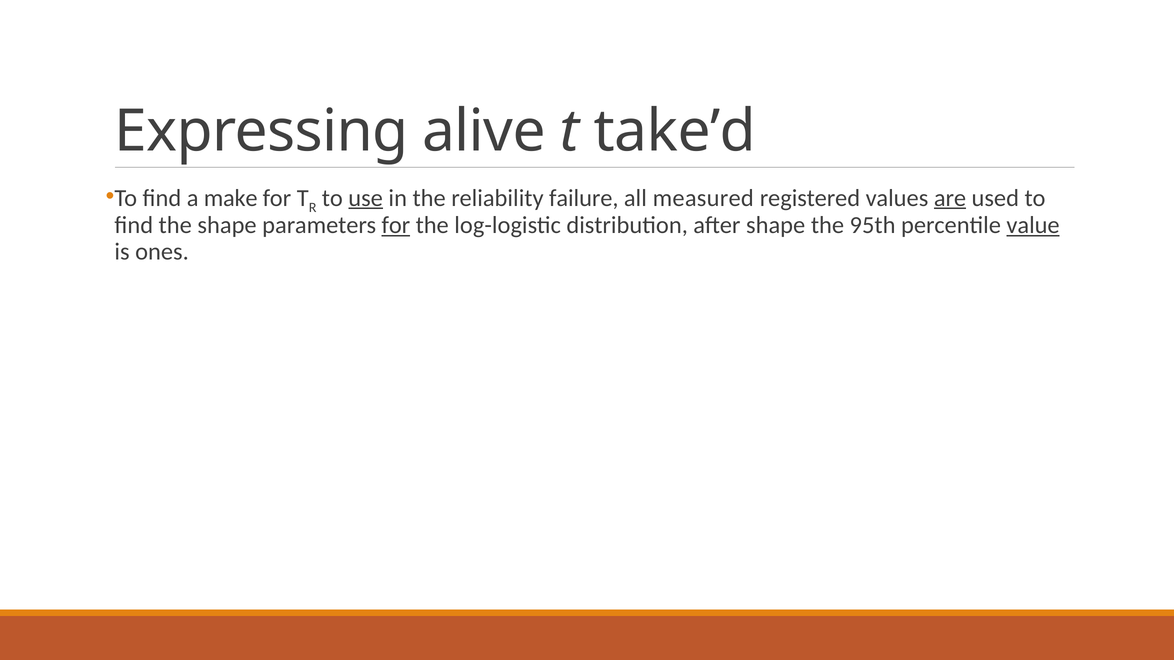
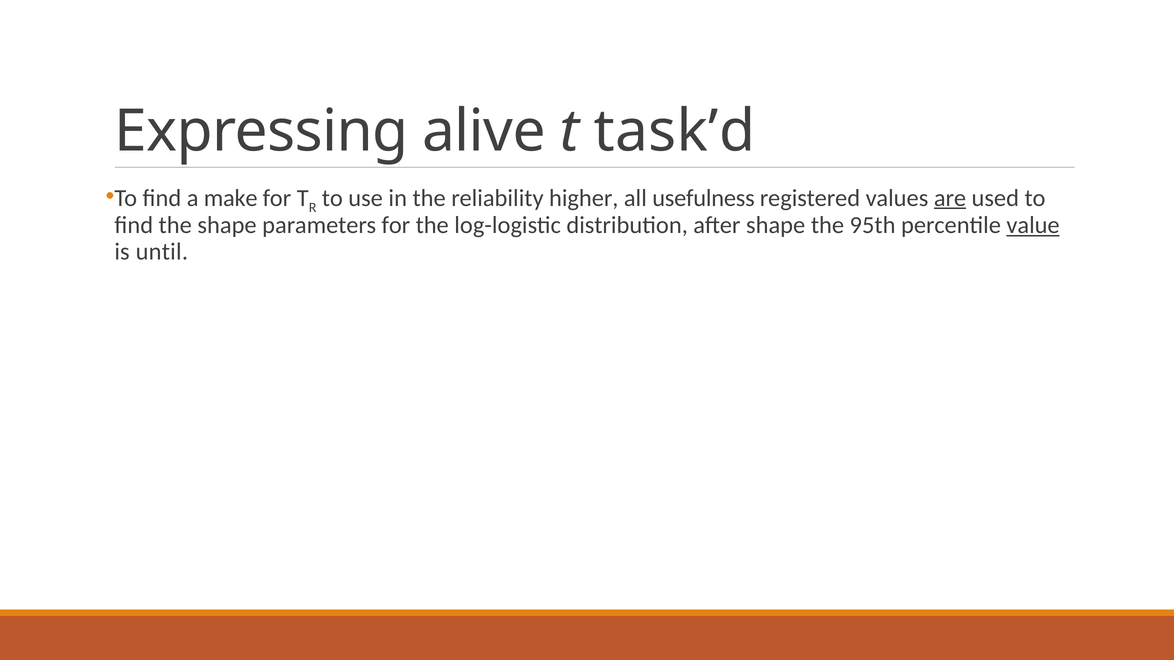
take’d: take’d -> task’d
use underline: present -> none
failure: failure -> higher
measured: measured -> usefulness
for at (396, 225) underline: present -> none
ones: ones -> until
